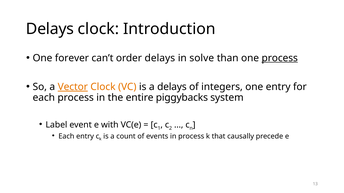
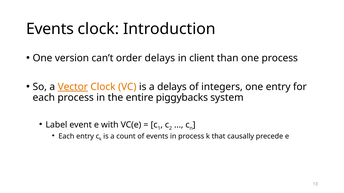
Delays at (50, 29): Delays -> Events
forever: forever -> version
solve: solve -> client
process at (280, 58) underline: present -> none
